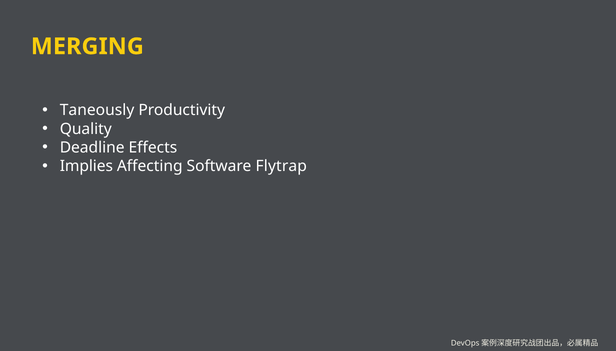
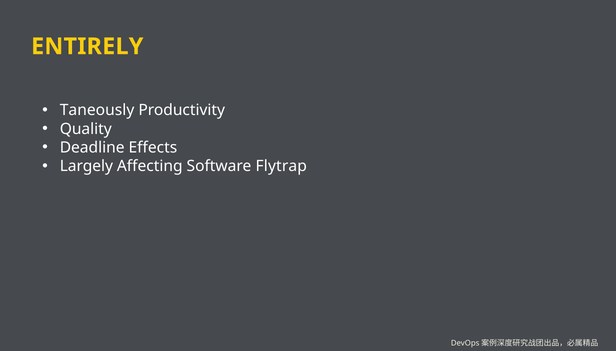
MERGING: MERGING -> ENTIRELY
Implies: Implies -> Largely
